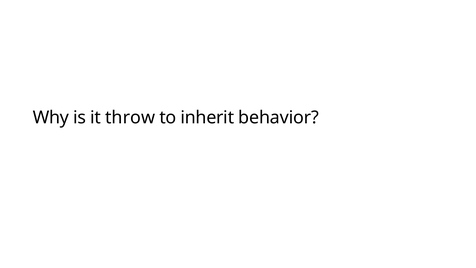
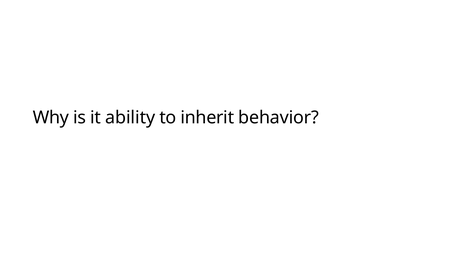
throw: throw -> ability
